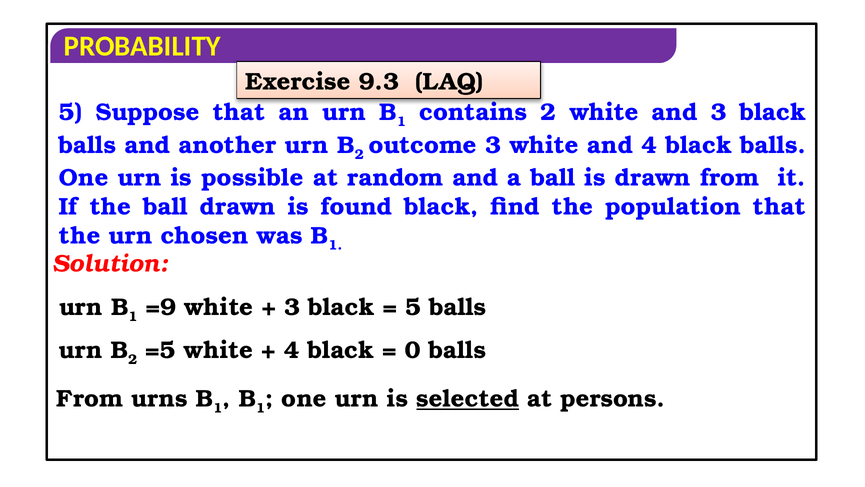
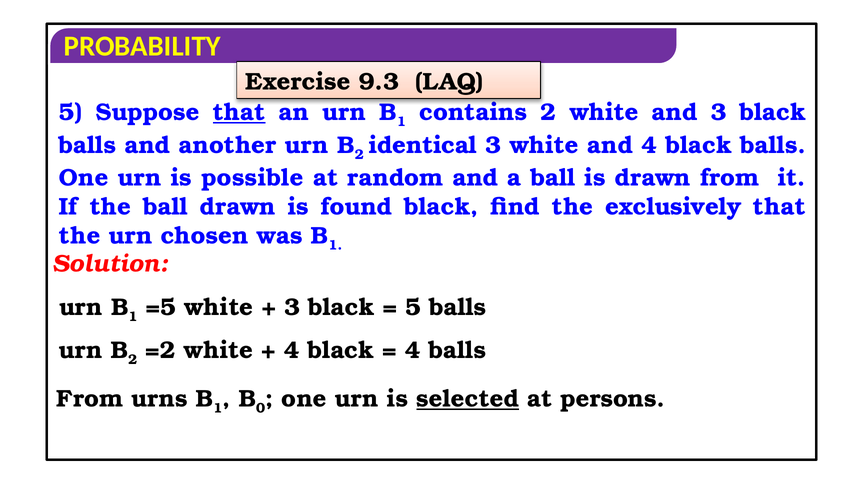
that at (239, 112) underline: none -> present
outcome: outcome -> identical
population: population -> exclusively
=9: =9 -> =5
=5: =5 -> =2
0 at (413, 350): 0 -> 4
1 at (261, 408): 1 -> 0
